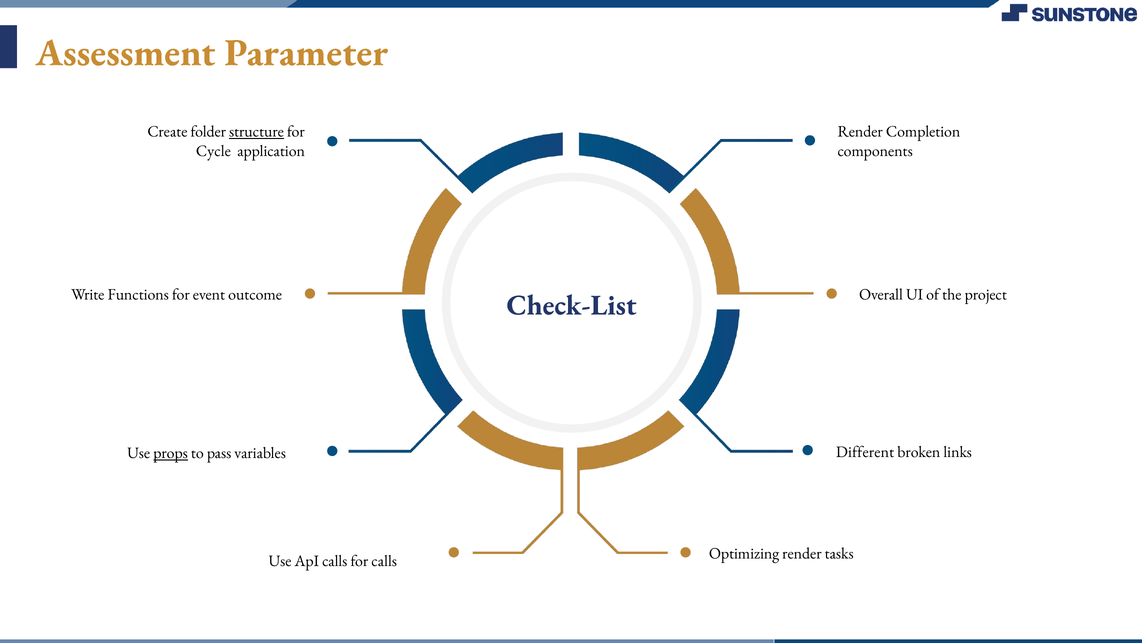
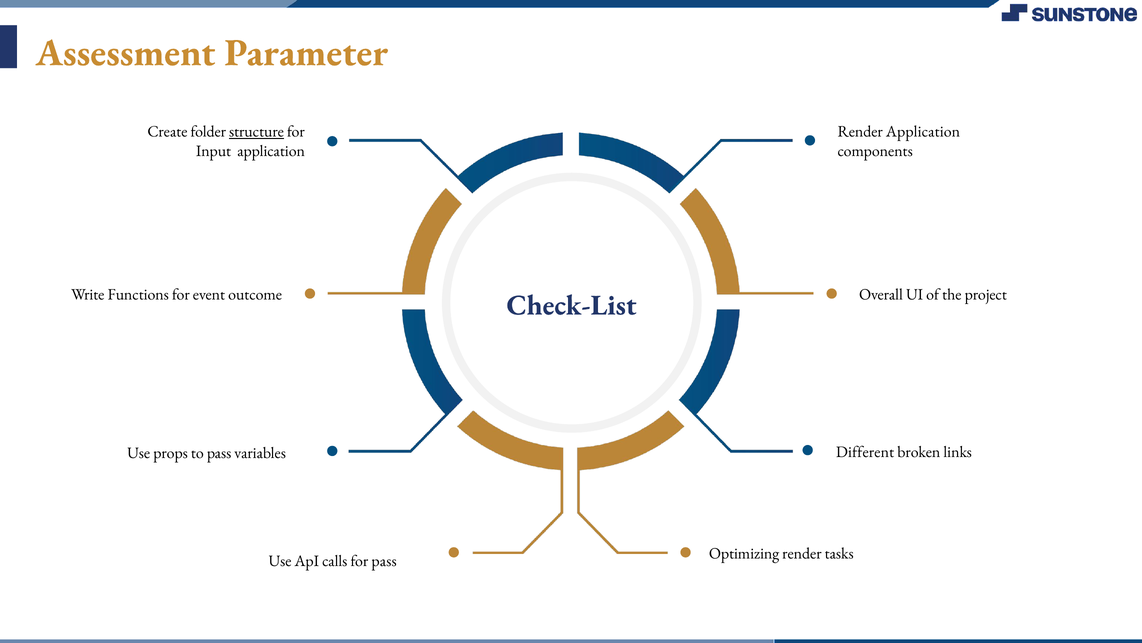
Render Completion: Completion -> Application
Cycle: Cycle -> Input
props underline: present -> none
for calls: calls -> pass
